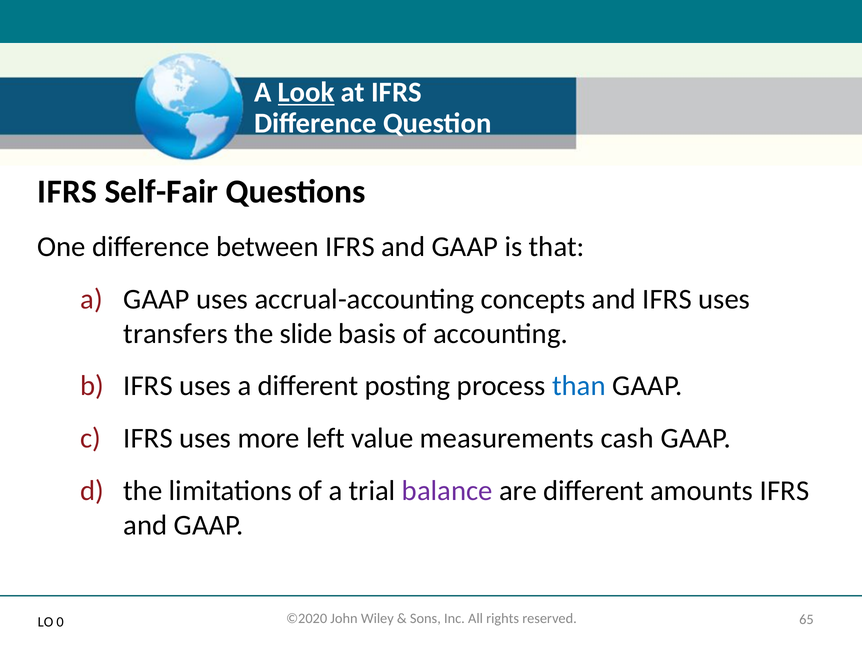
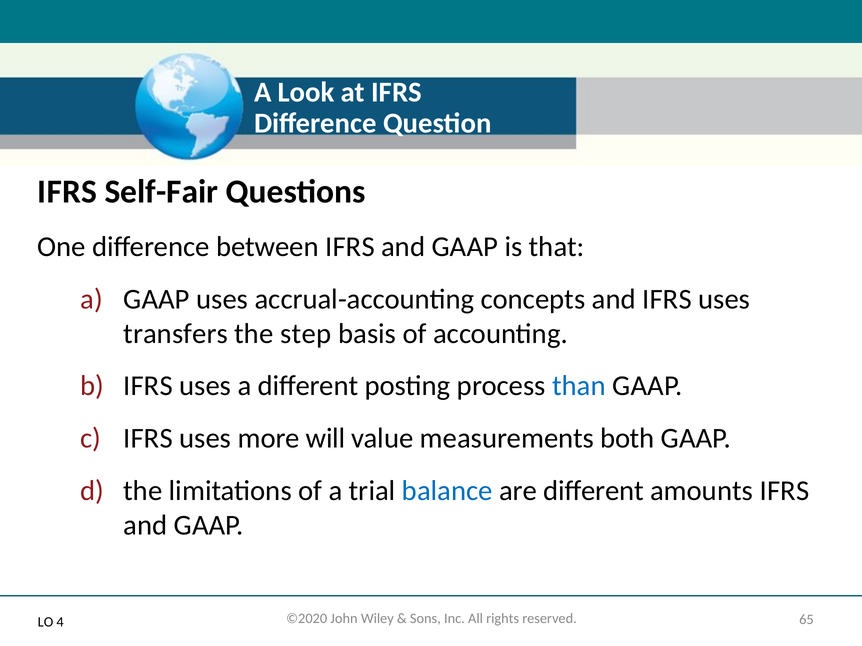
Look underline: present -> none
slide: slide -> step
left: left -> will
cash: cash -> both
balance colour: purple -> blue
0: 0 -> 4
